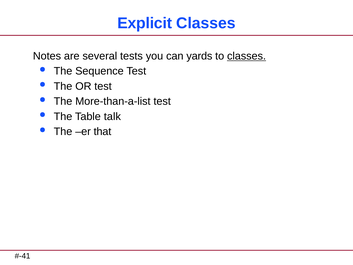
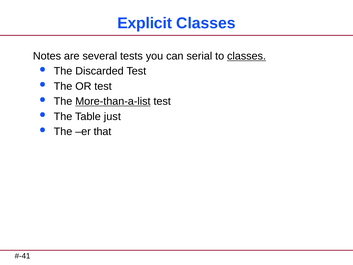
yards: yards -> serial
Sequence: Sequence -> Discarded
More-than-a-list underline: none -> present
talk: talk -> just
